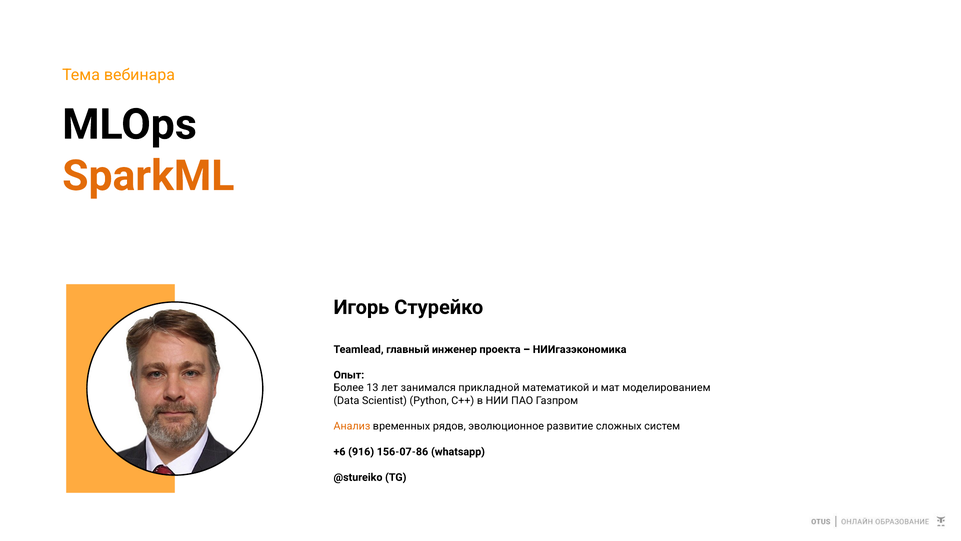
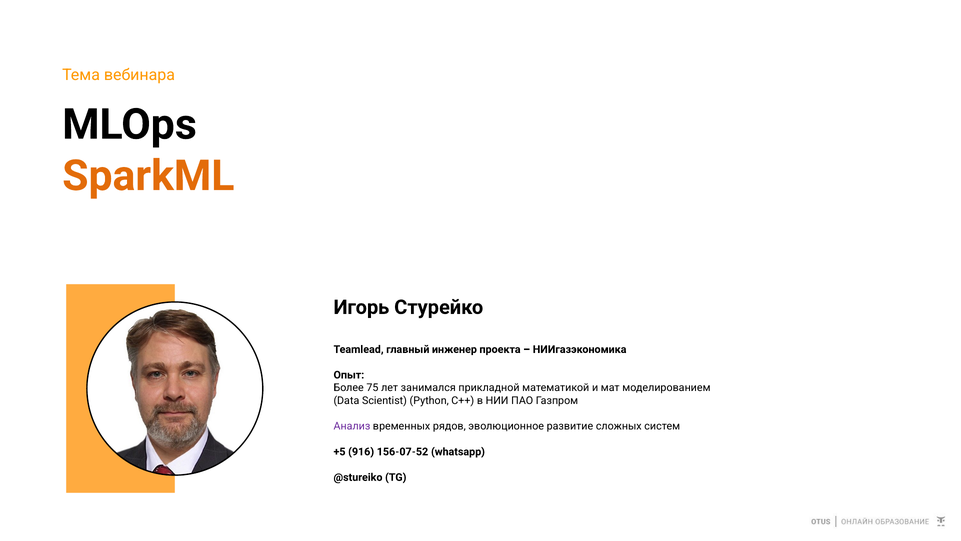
13: 13 -> 75
Анализ colour: orange -> purple
+6: +6 -> +5
156-07-86: 156-07-86 -> 156-07-52
